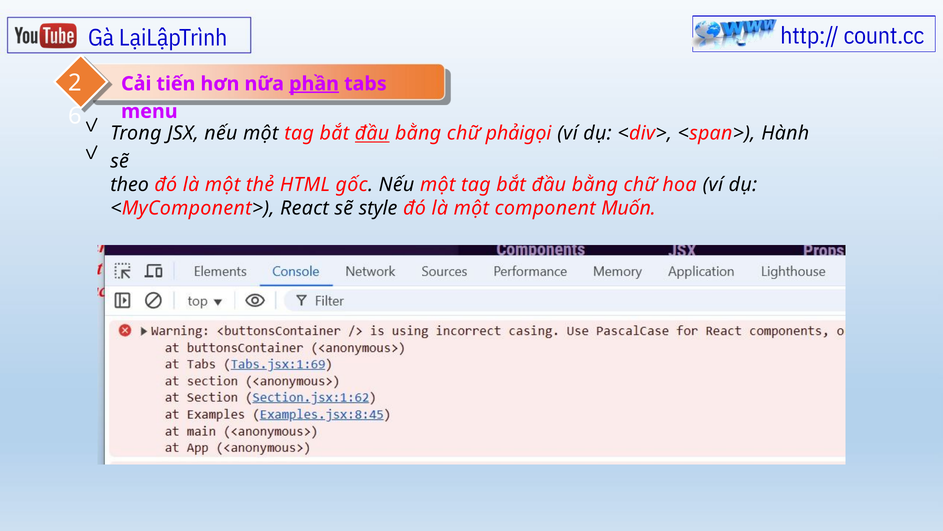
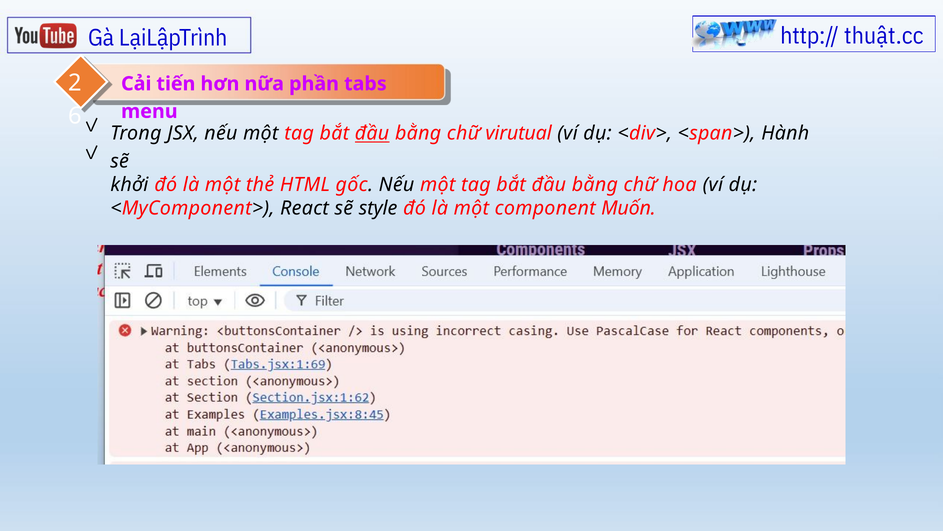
count.cc: count.cc -> thuật.cc
phần underline: present -> none
phảigọi: phảigọi -> virutual
theo: theo -> khởi
